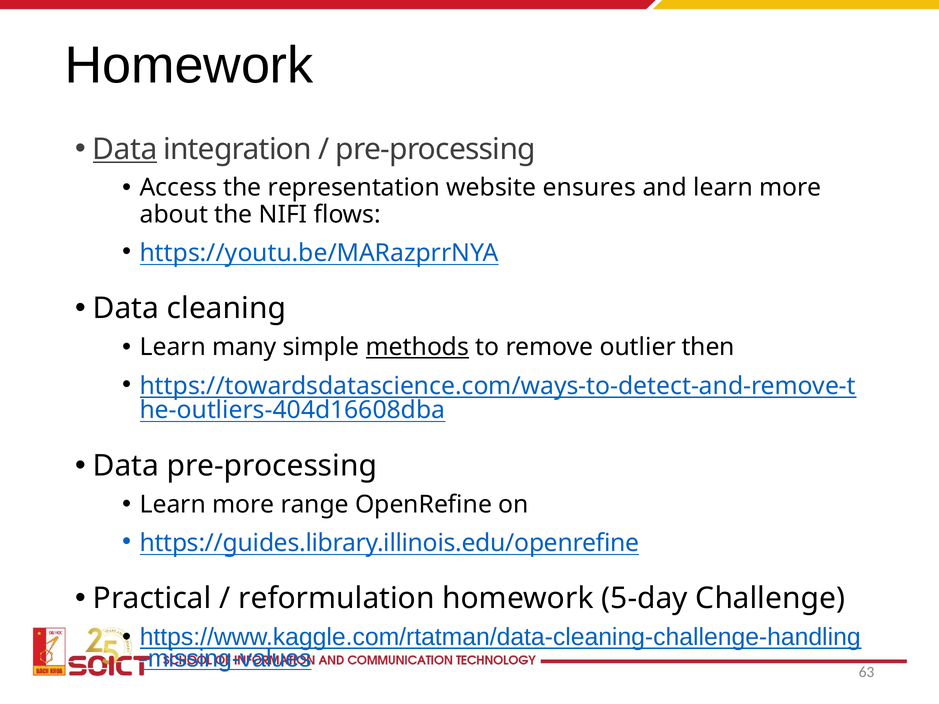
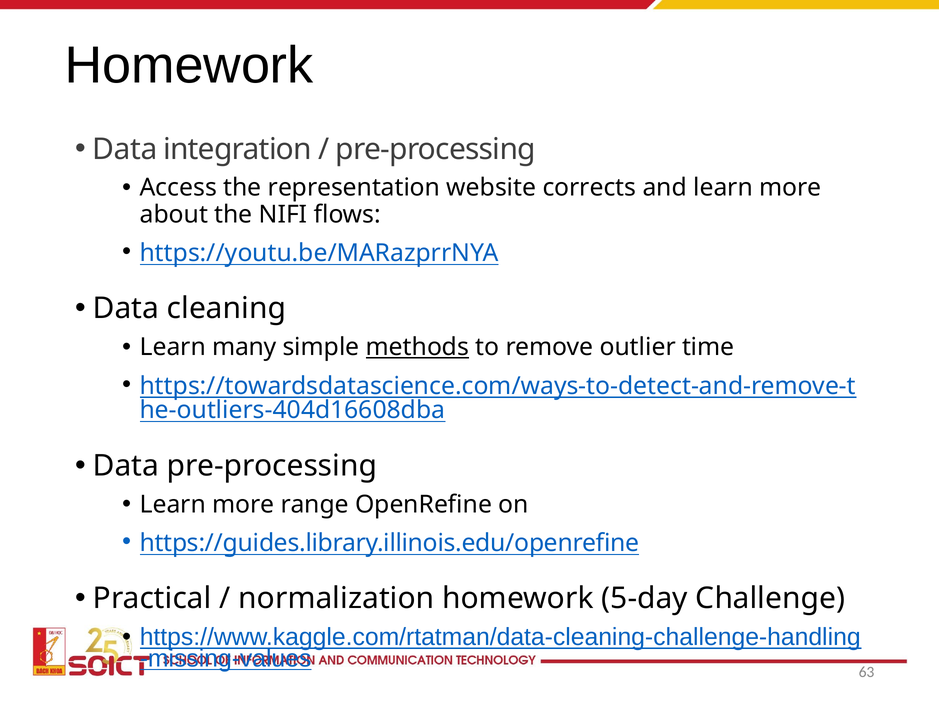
Data at (125, 149) underline: present -> none
ensures: ensures -> corrects
then: then -> time
reformulation: reformulation -> normalization
